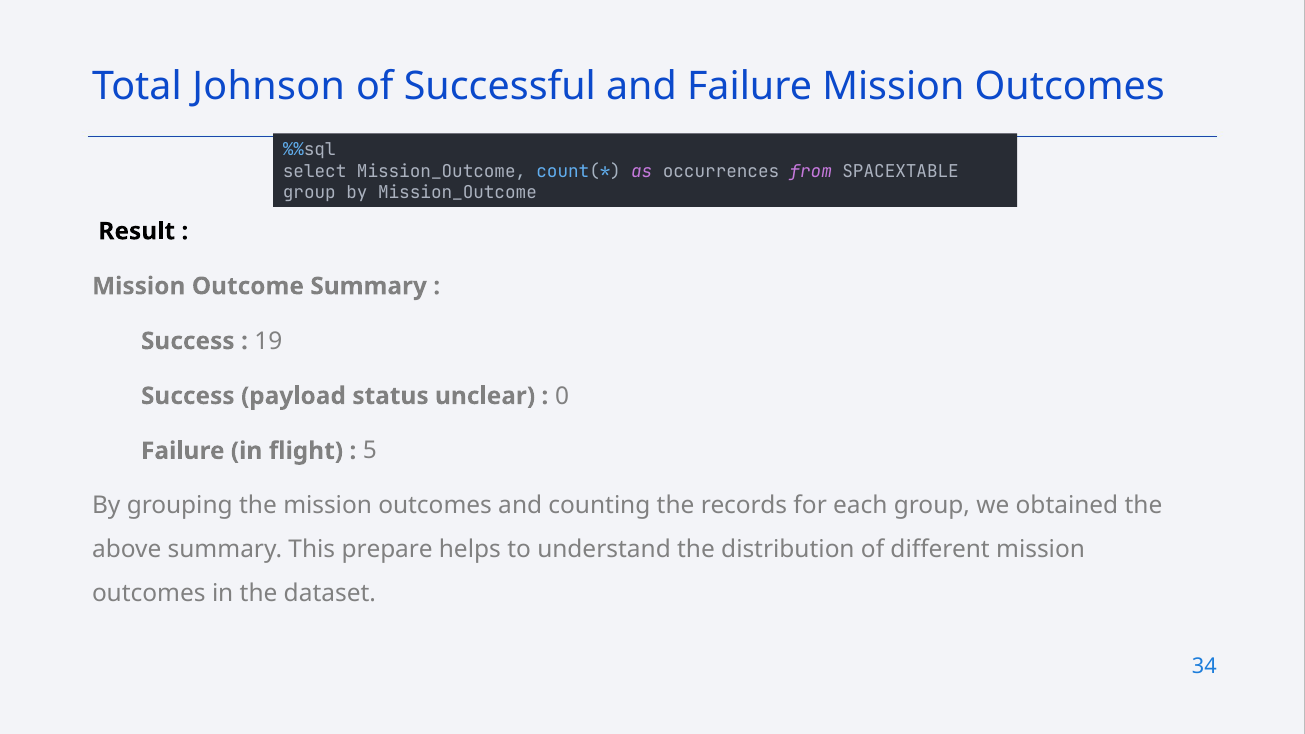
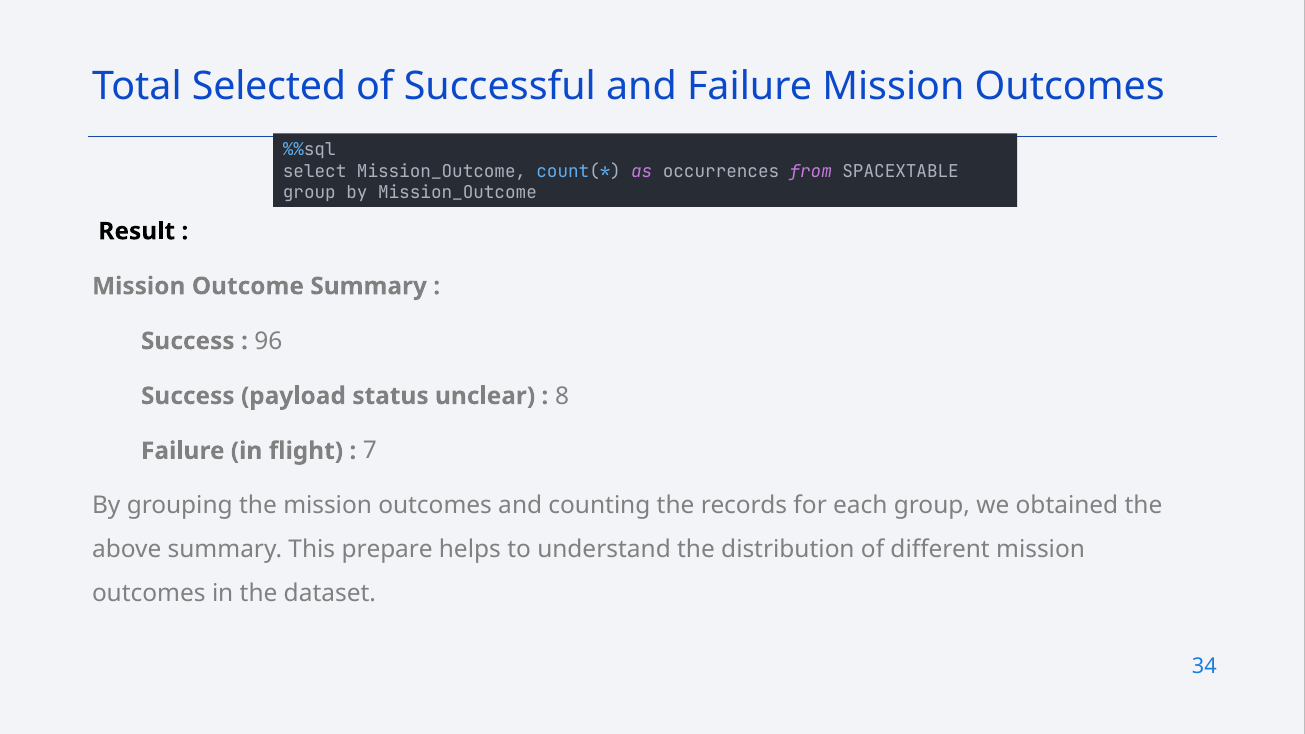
Johnson: Johnson -> Selected
19: 19 -> 96
0: 0 -> 8
5: 5 -> 7
